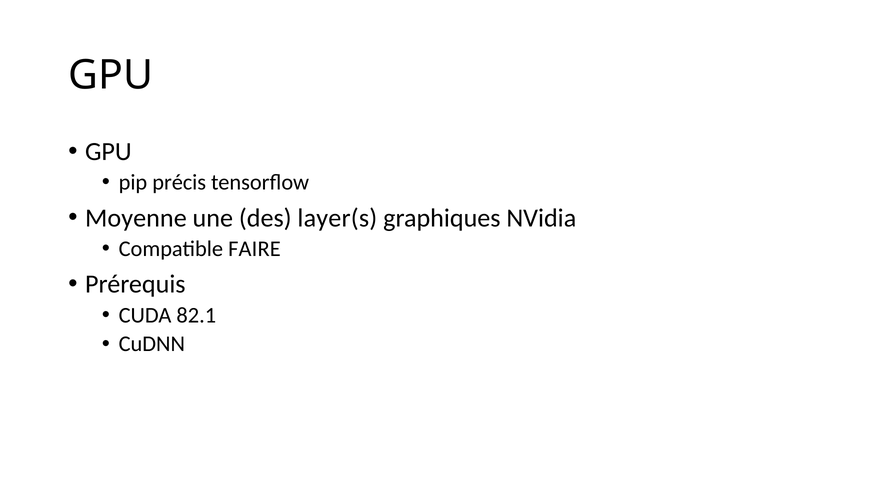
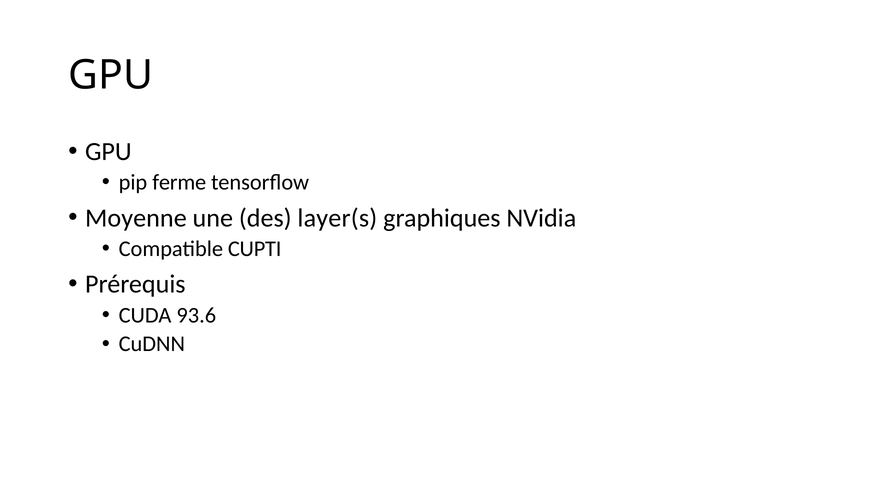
précis: précis -> ferme
FAIRE: FAIRE -> CUPTI
82.1: 82.1 -> 93.6
